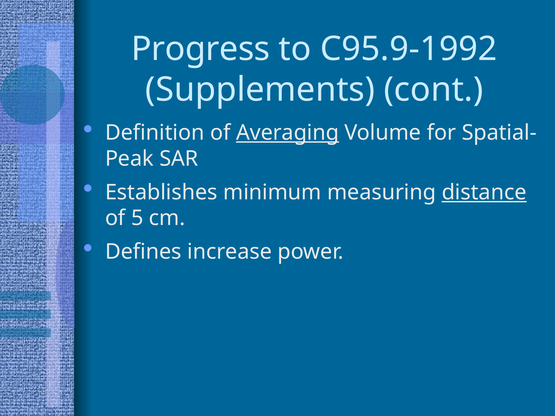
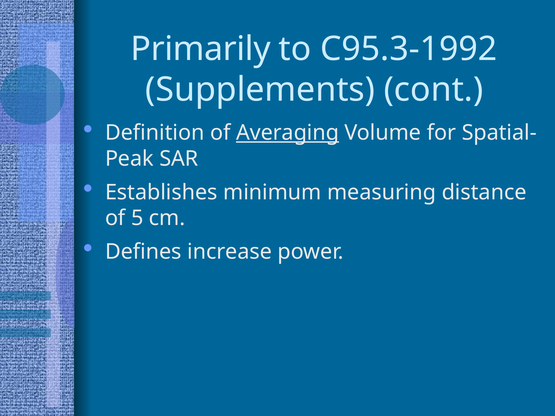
Progress: Progress -> Primarily
C95.9-1992: C95.9-1992 -> C95.3-1992
distance underline: present -> none
